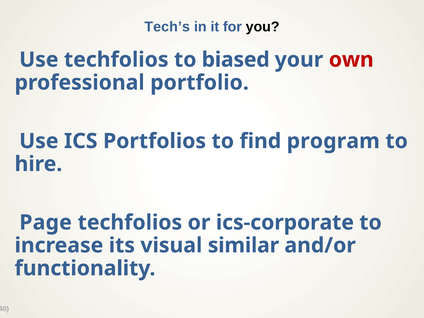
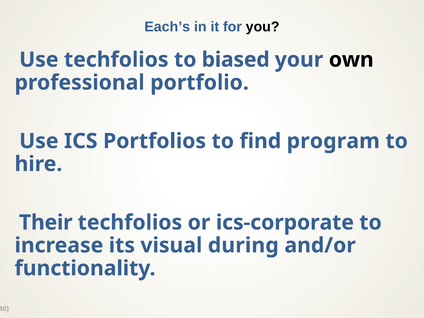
Tech’s: Tech’s -> Each’s
own colour: red -> black
Page: Page -> Their
similar: similar -> during
